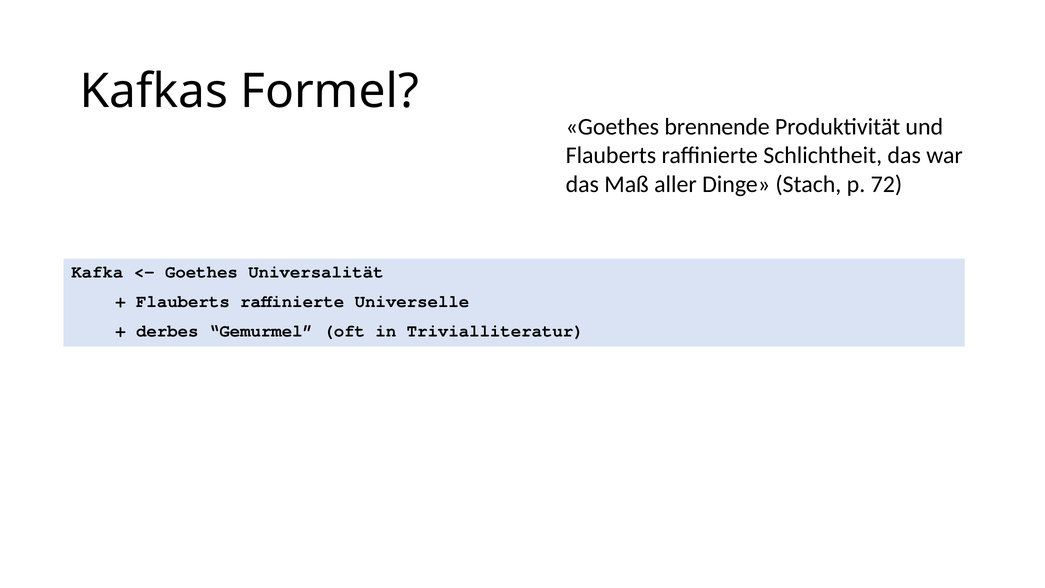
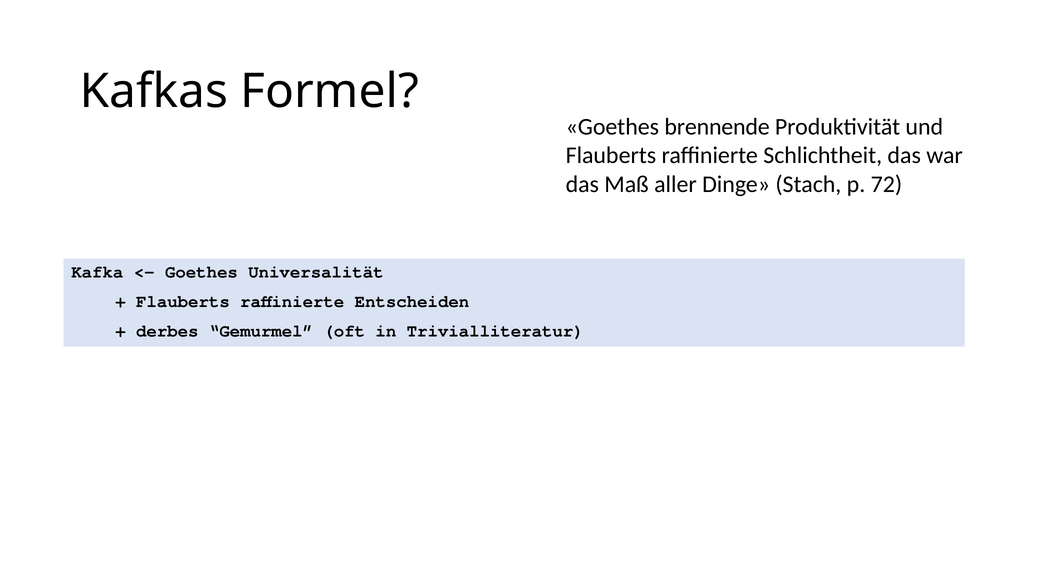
Universelle: Universelle -> Entscheiden
